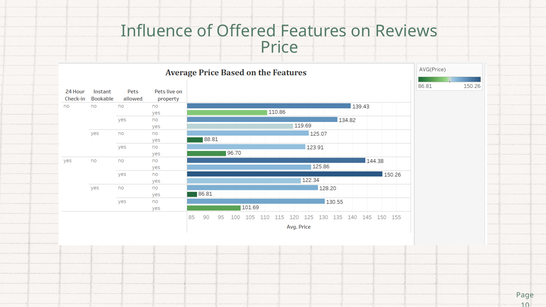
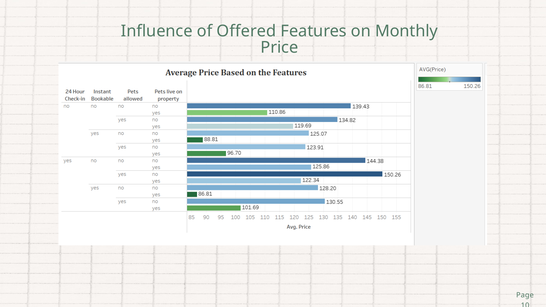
Reviews: Reviews -> Monthly
